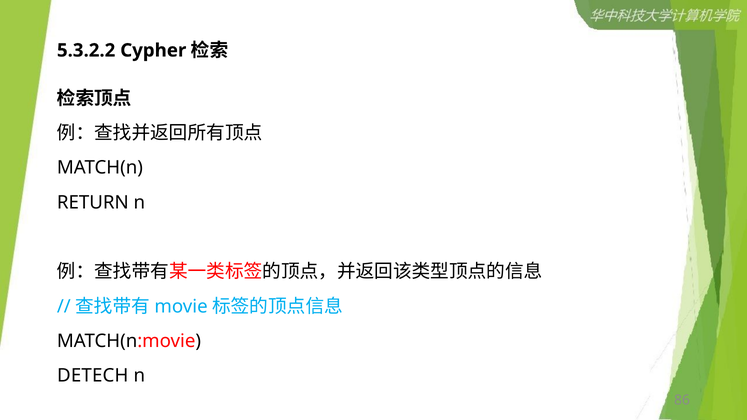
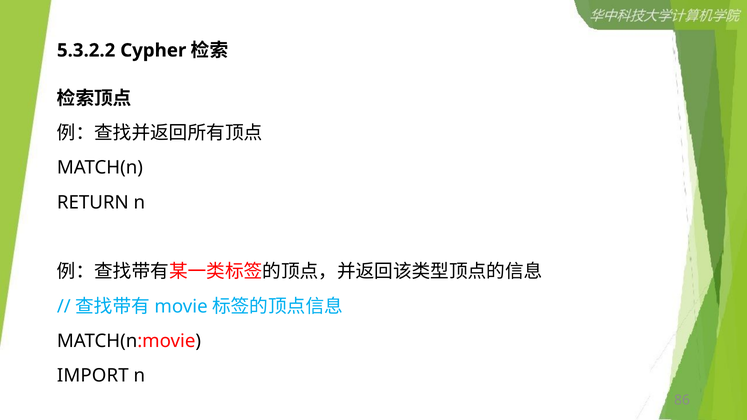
DETECH: DETECH -> IMPORT
